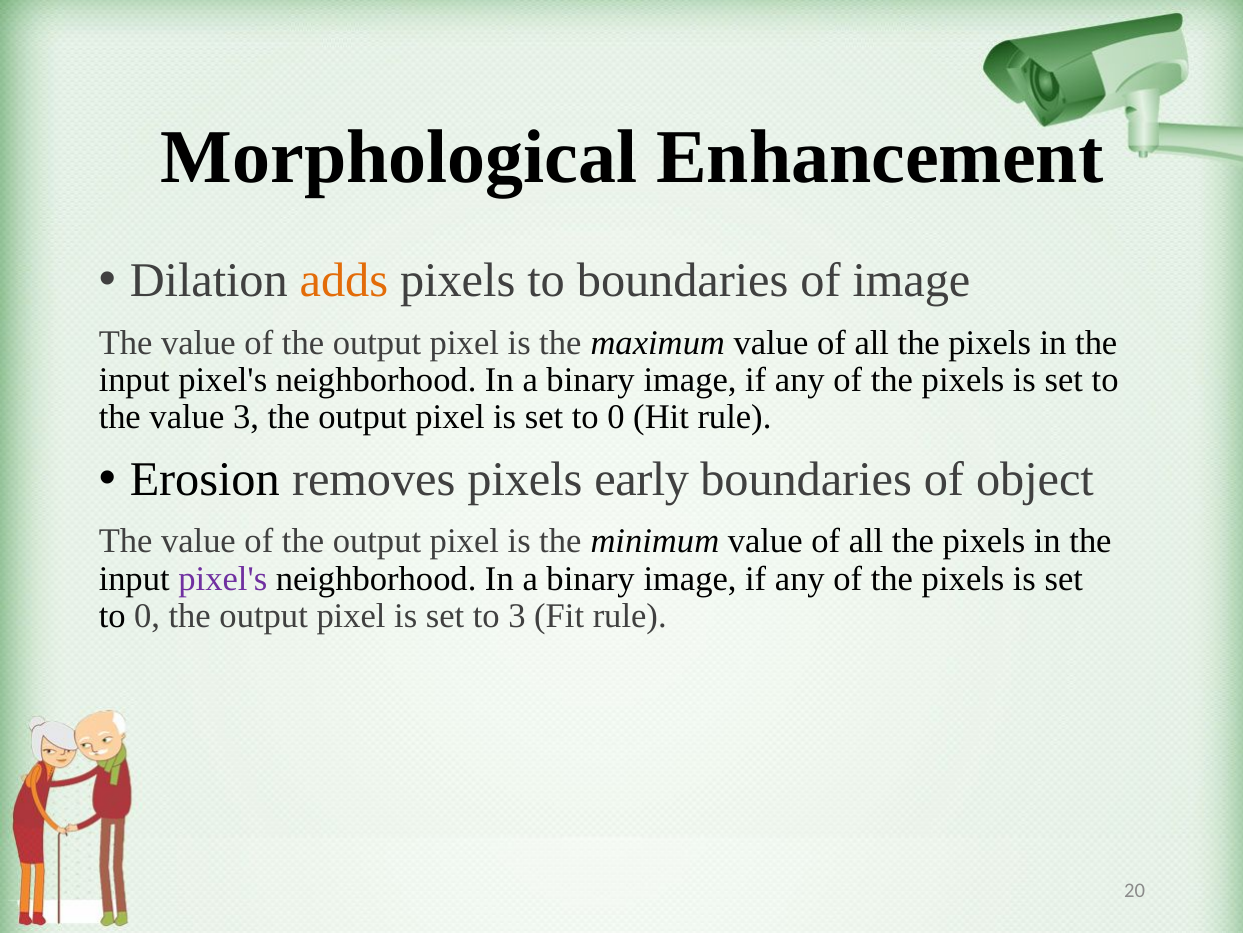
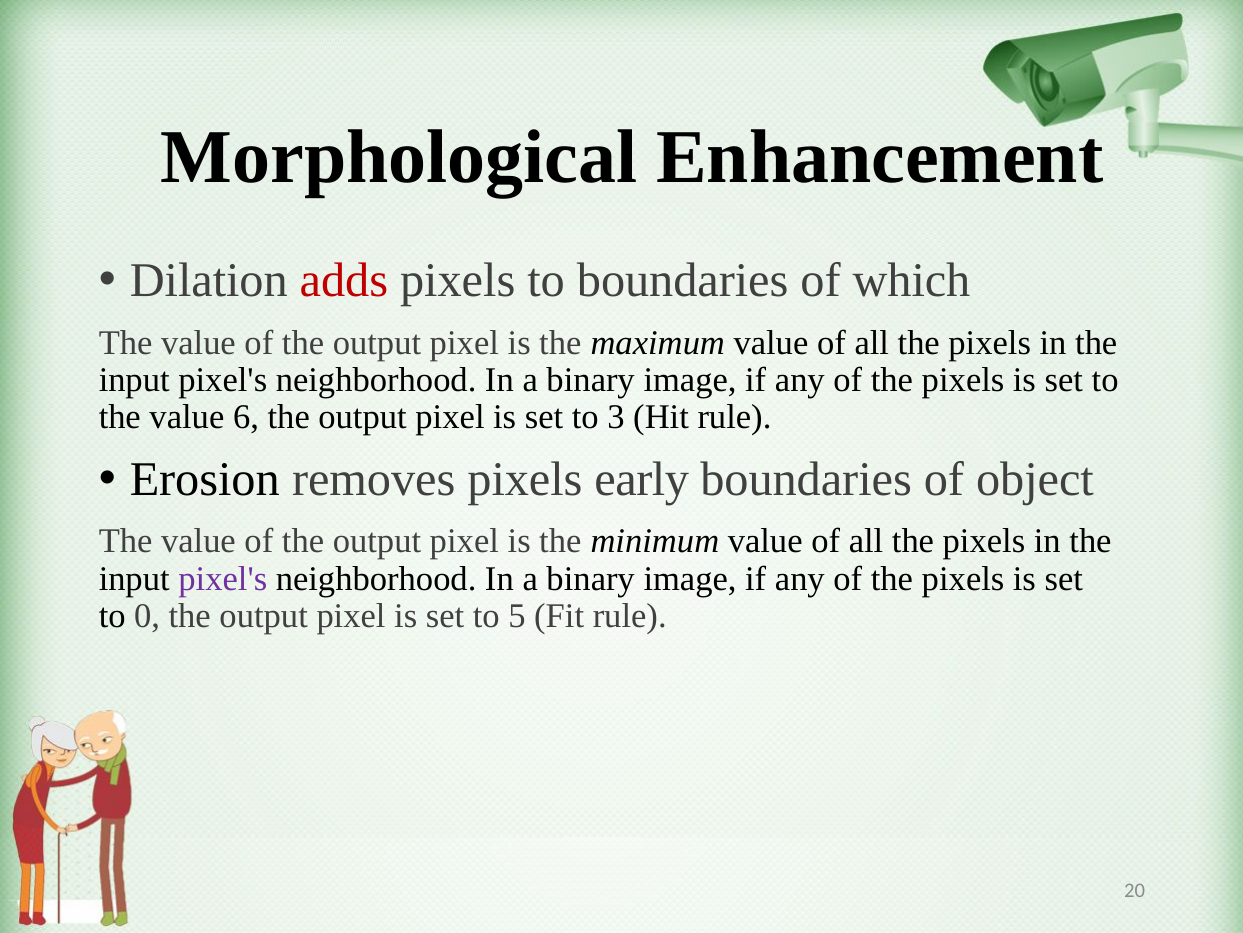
adds colour: orange -> red
of image: image -> which
value 3: 3 -> 6
0 at (616, 417): 0 -> 3
to 3: 3 -> 5
